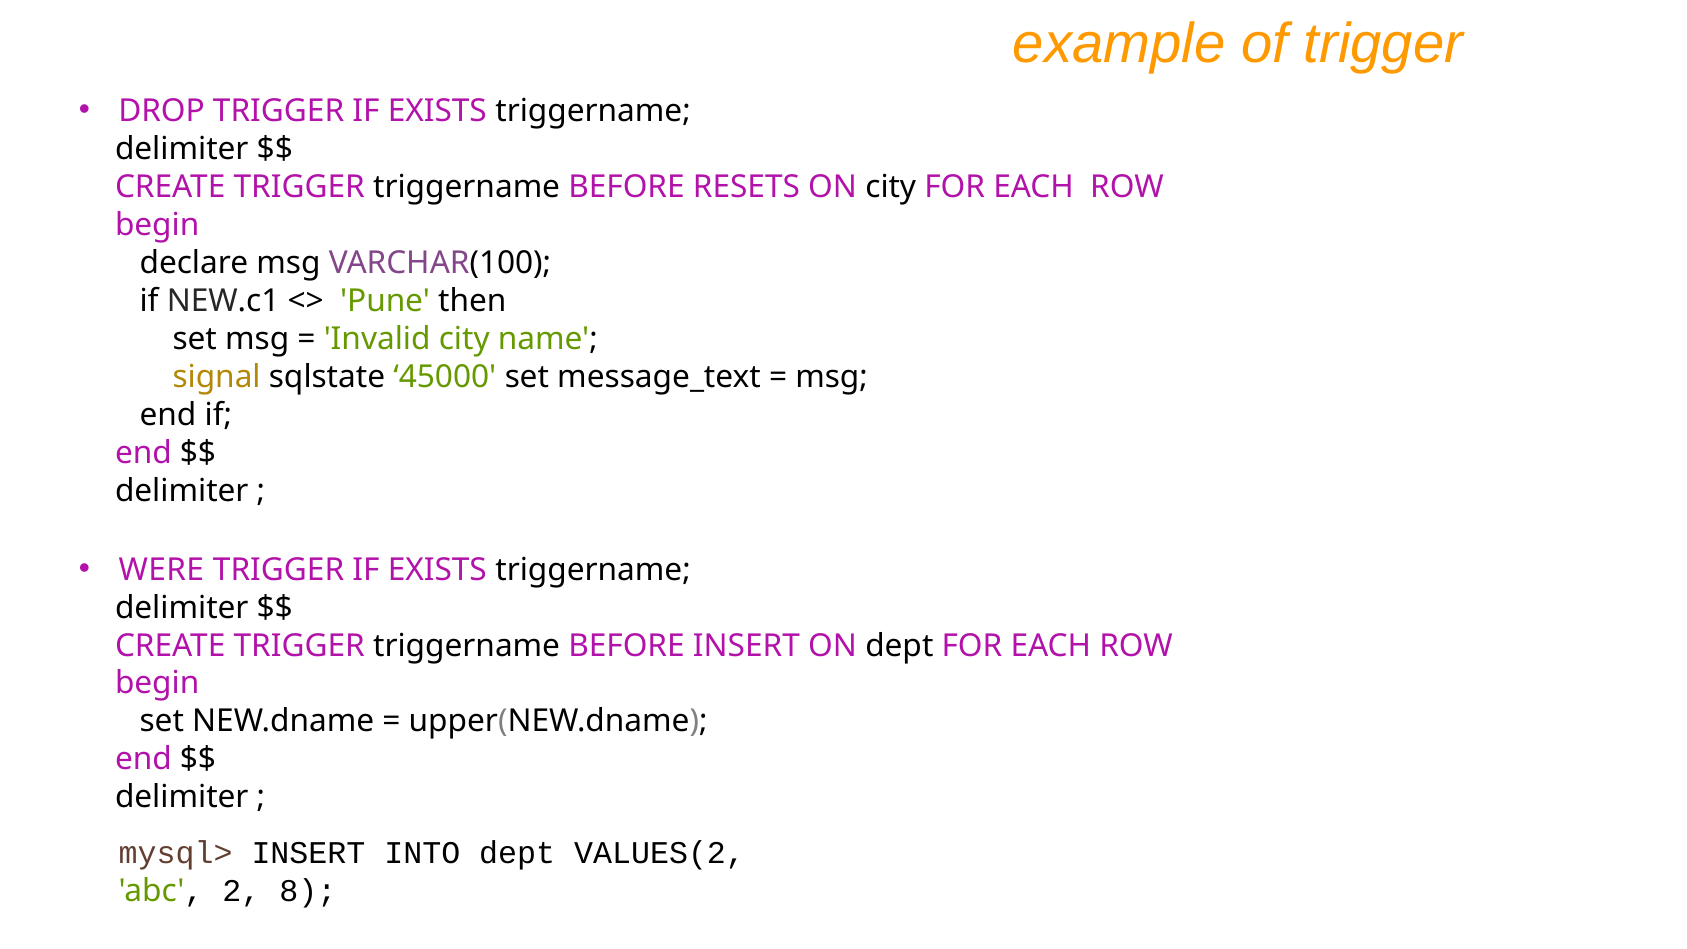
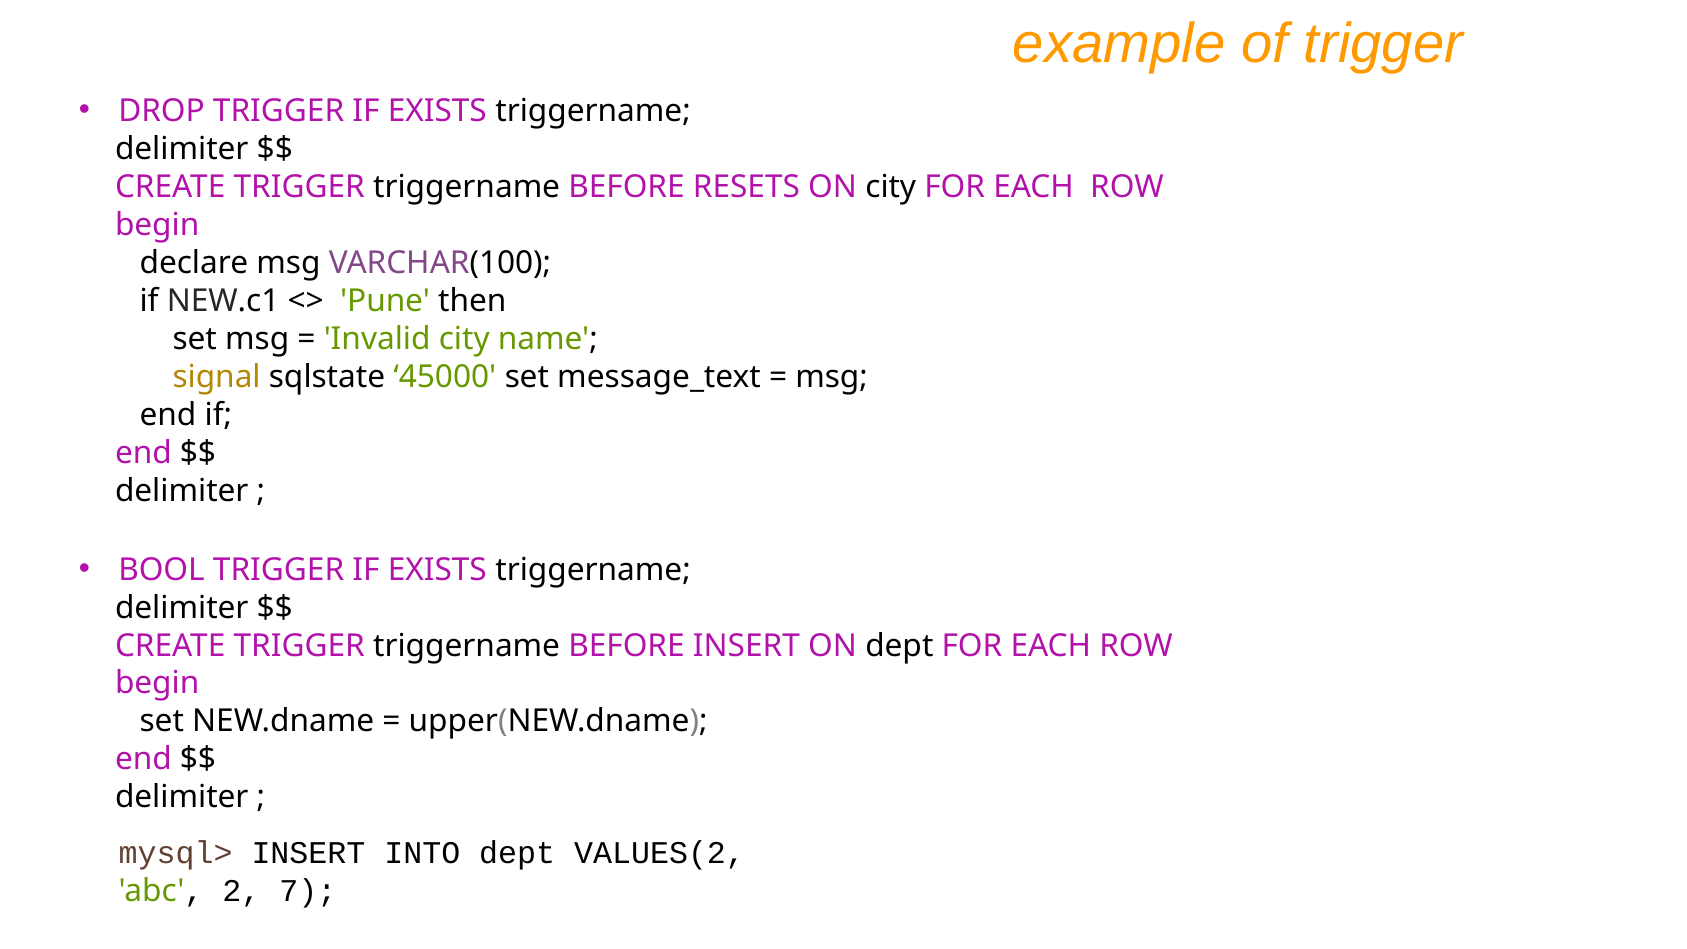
WERE: WERE -> BOOL
8: 8 -> 7
